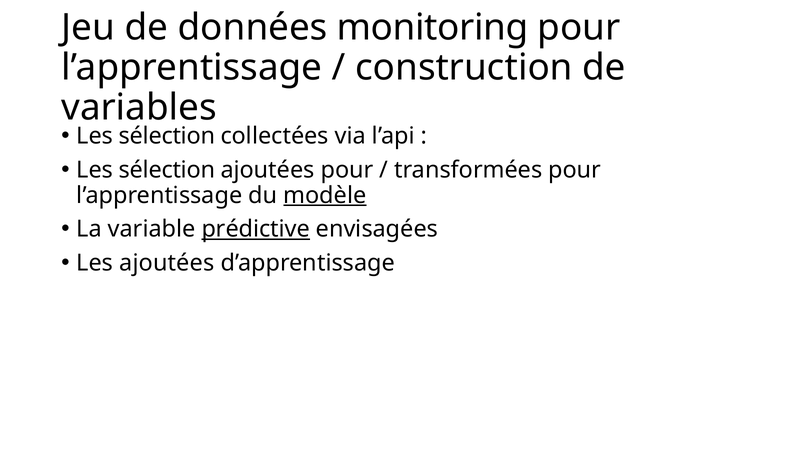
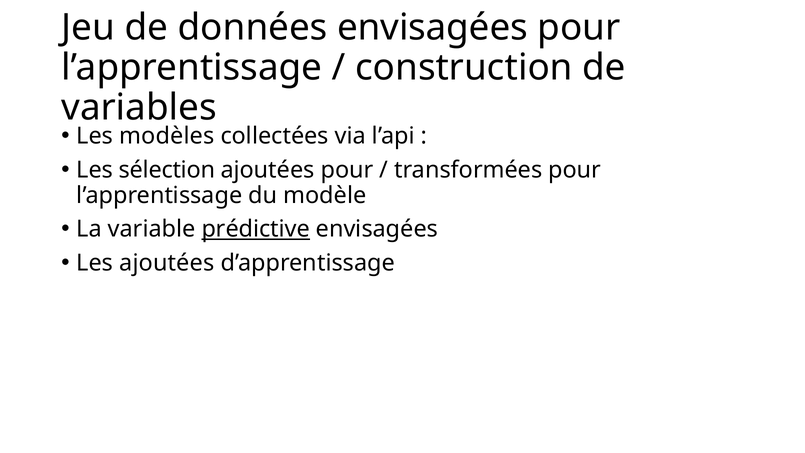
données monitoring: monitoring -> envisagées
sélection at (167, 136): sélection -> modèles
modèle underline: present -> none
